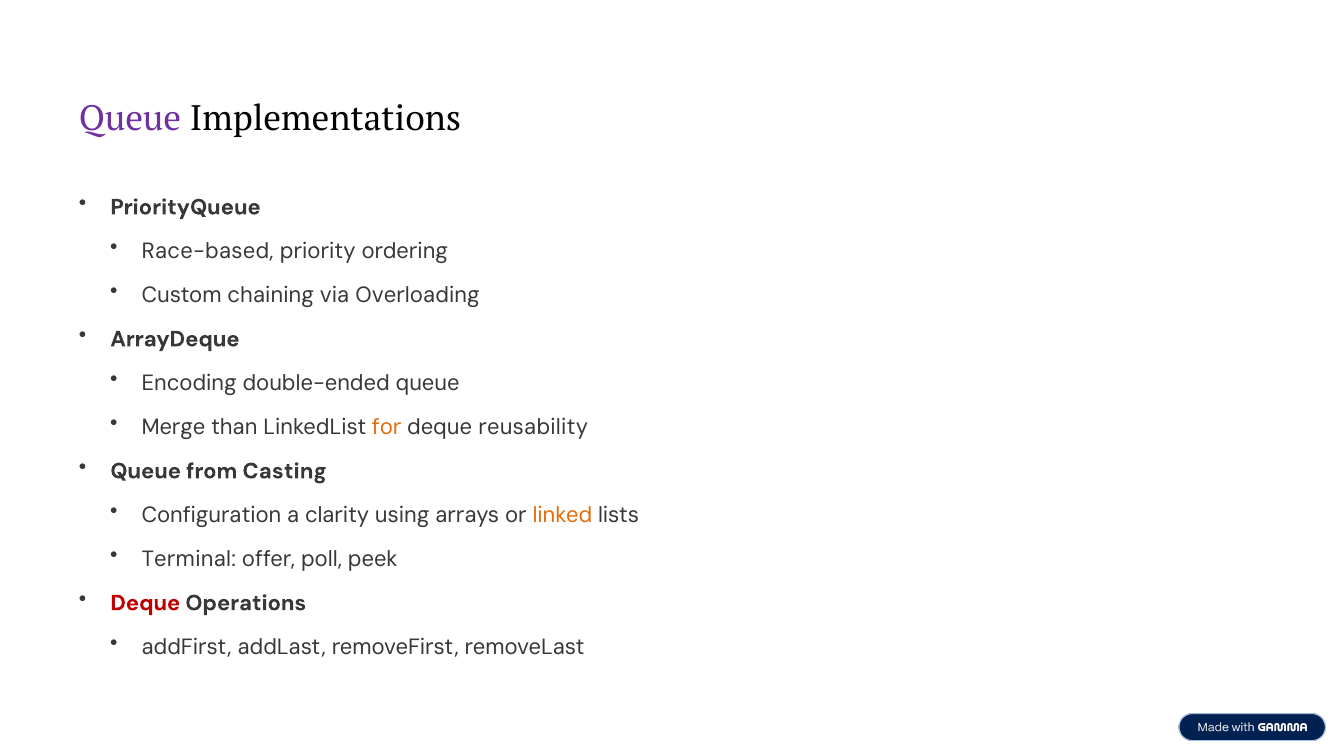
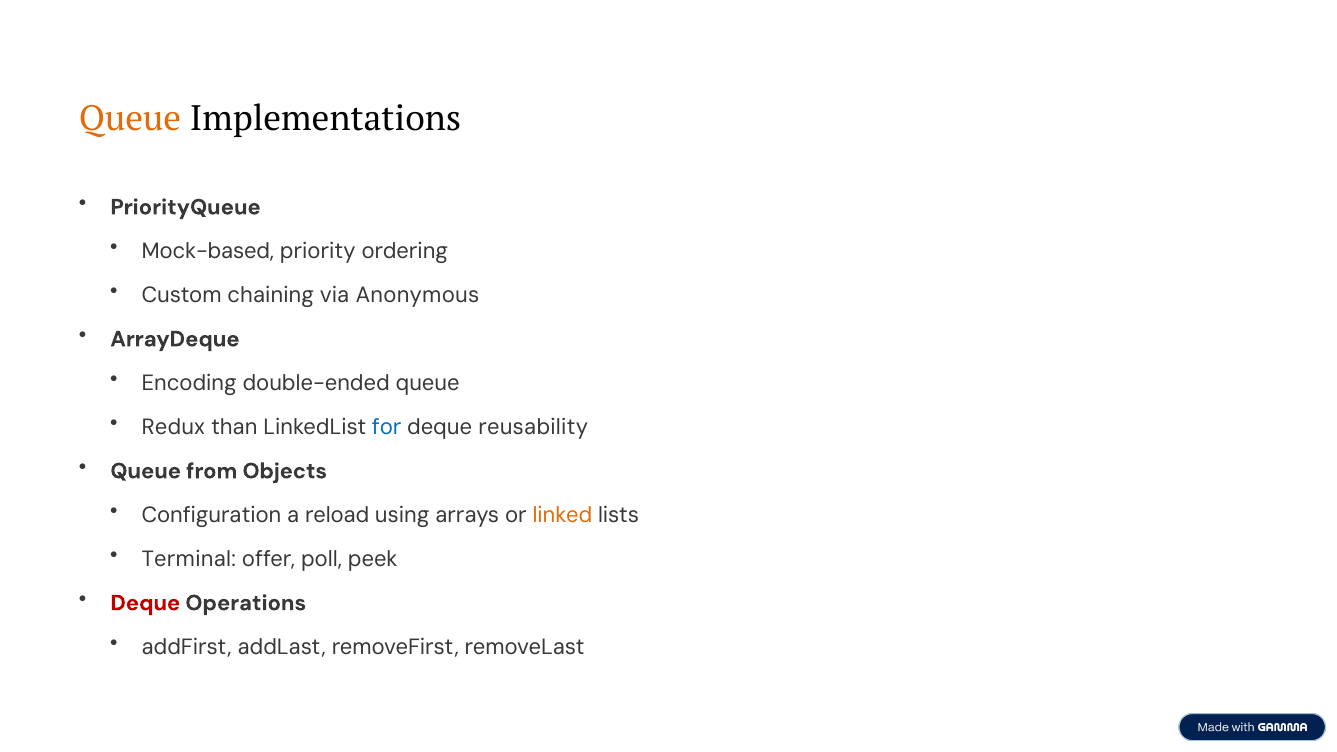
Queue at (130, 119) colour: purple -> orange
Race-based: Race-based -> Mock-based
Overloading: Overloading -> Anonymous
Merge: Merge -> Redux
for colour: orange -> blue
Casting: Casting -> Objects
clarity: clarity -> reload
